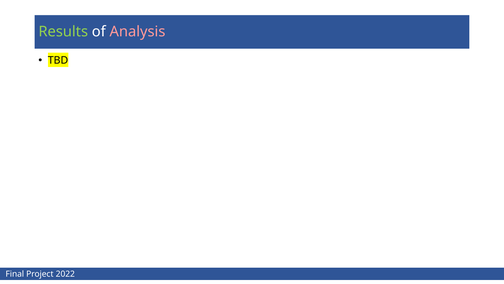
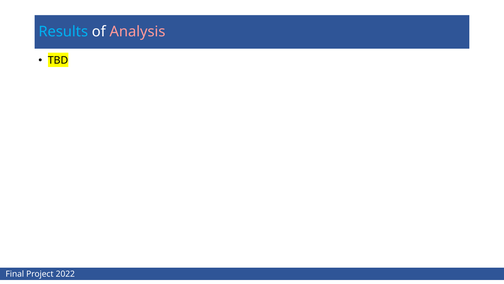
Results colour: light green -> light blue
